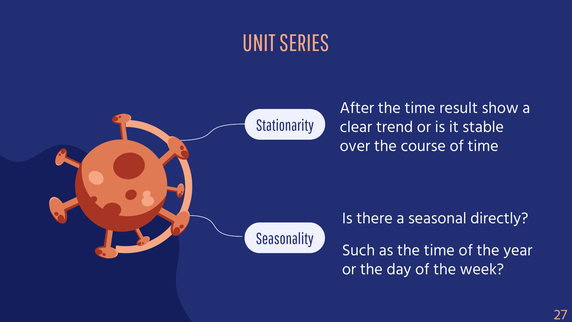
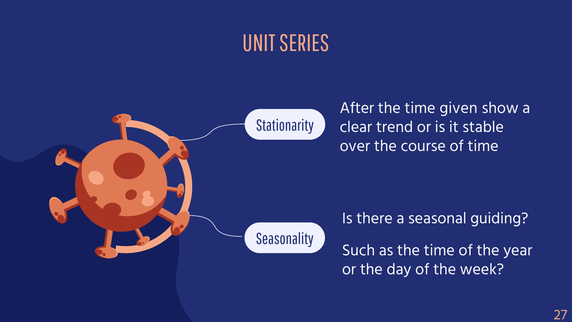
result: result -> given
directly: directly -> guiding
